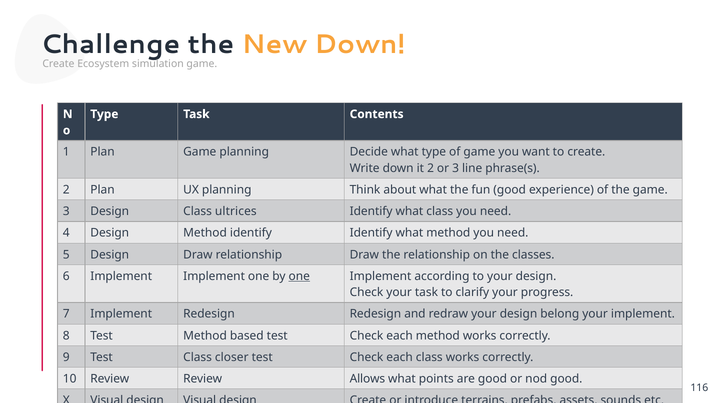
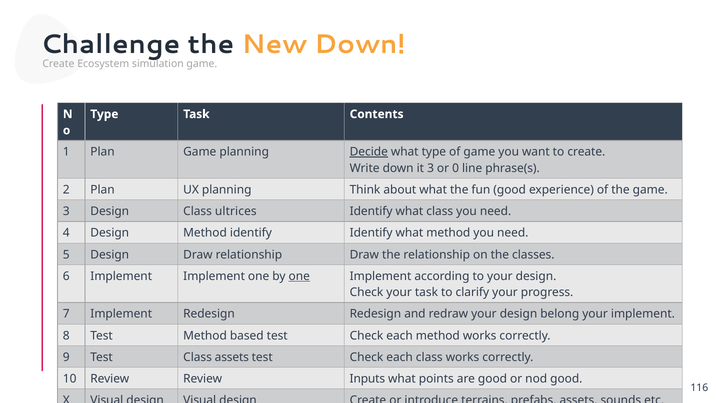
Decide underline: none -> present
it 2: 2 -> 3
or 3: 3 -> 0
Class closer: closer -> assets
Allows: Allows -> Inputs
